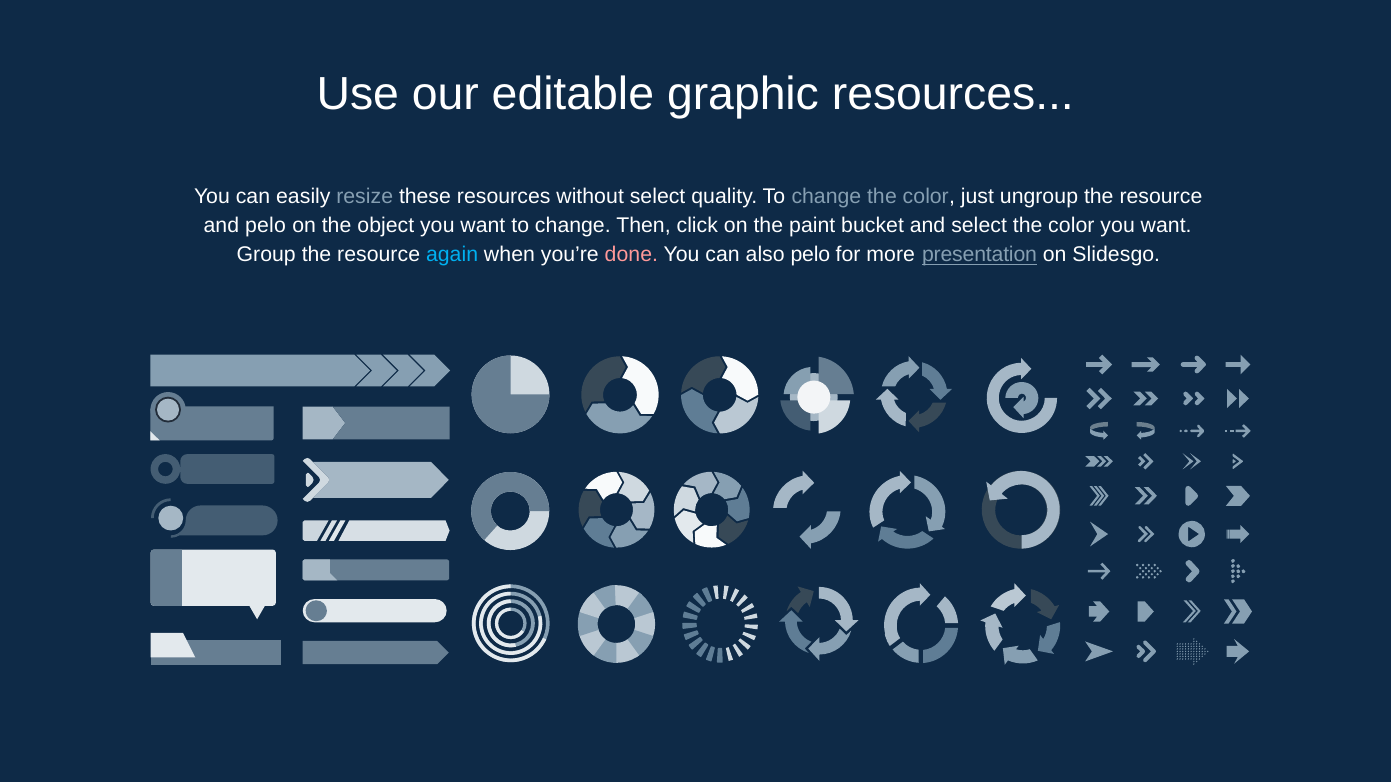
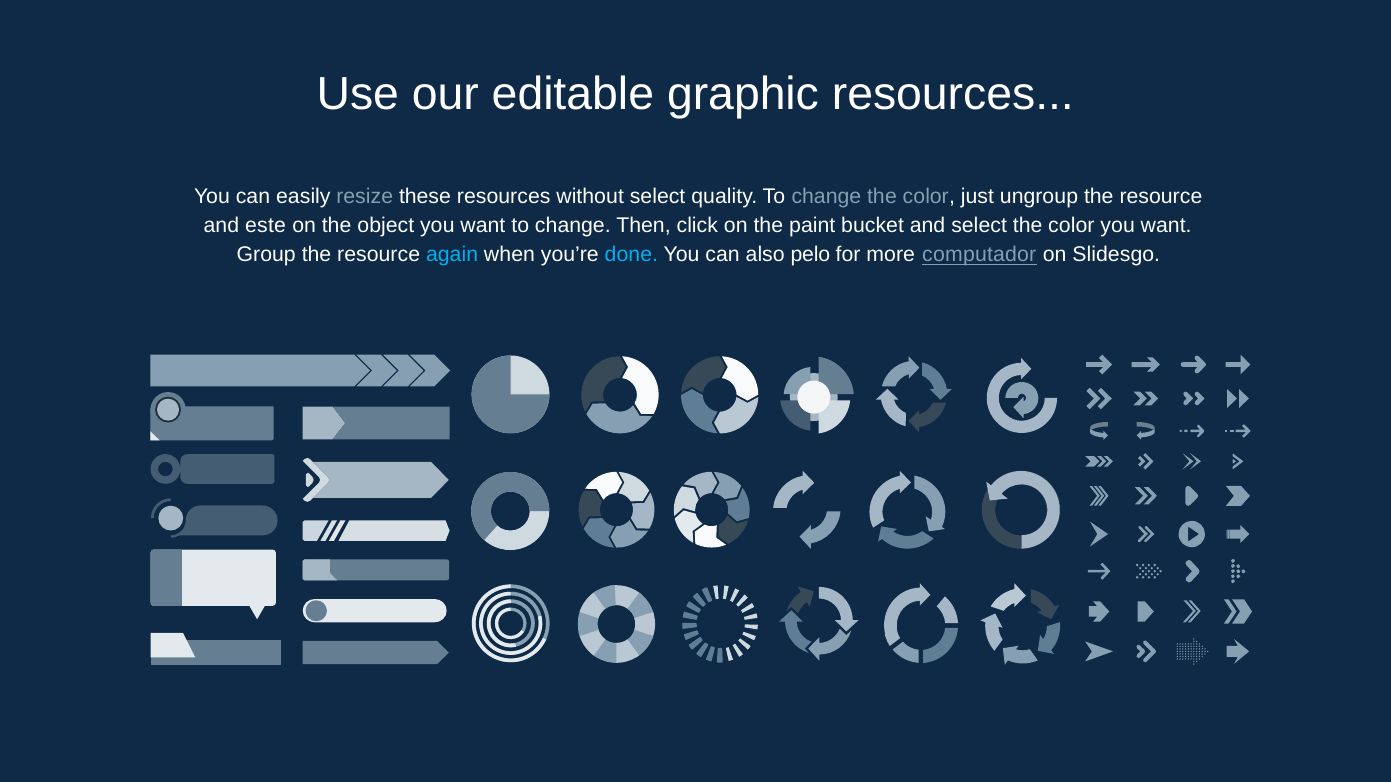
and pelo: pelo -> este
done colour: pink -> light blue
presentation: presentation -> computador
